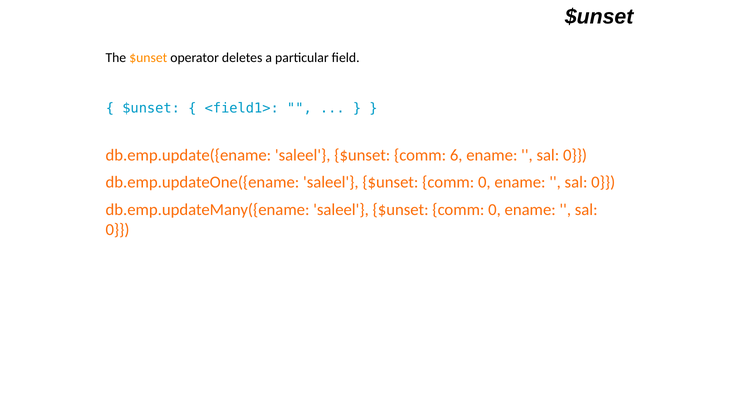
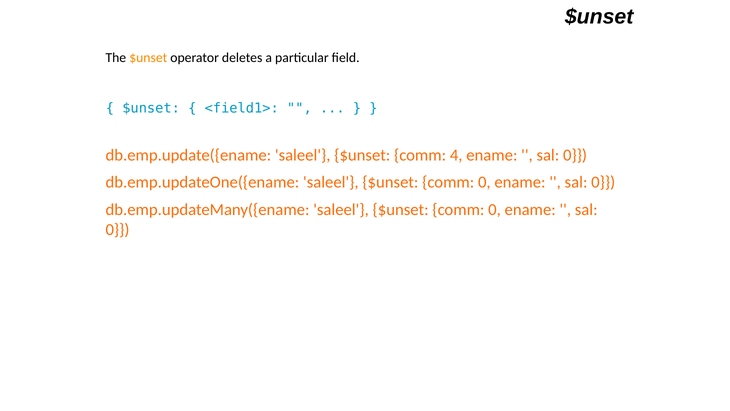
6: 6 -> 4
